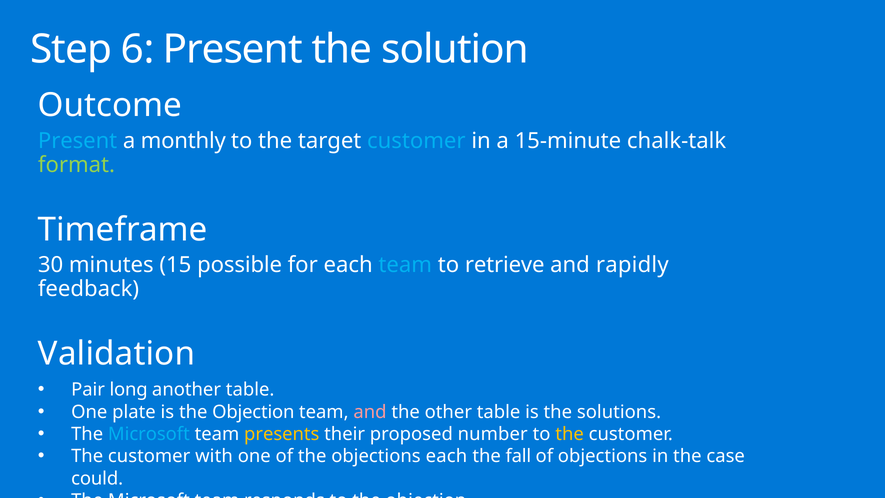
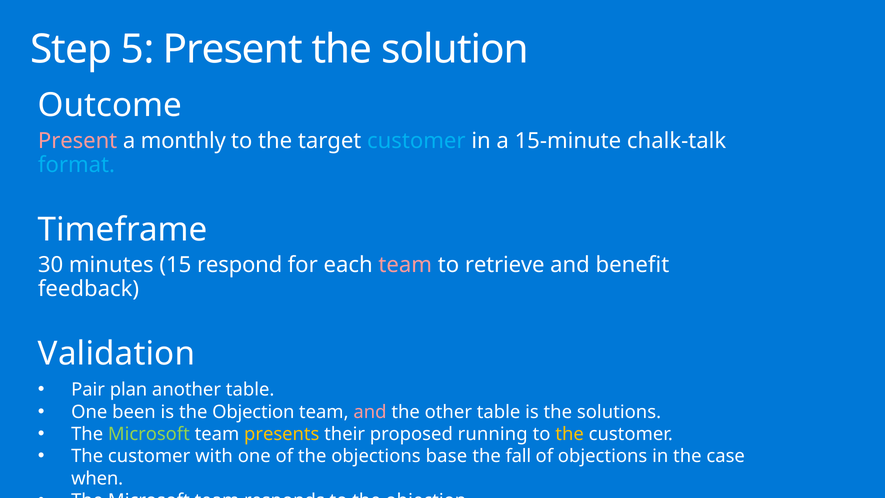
6: 6 -> 5
Present at (78, 141) colour: light blue -> pink
format colour: light green -> light blue
possible: possible -> respond
team at (405, 265) colour: light blue -> pink
rapidly: rapidly -> benefit
long: long -> plan
plate: plate -> been
Microsoft at (149, 434) colour: light blue -> light green
number: number -> running
objections each: each -> base
could: could -> when
